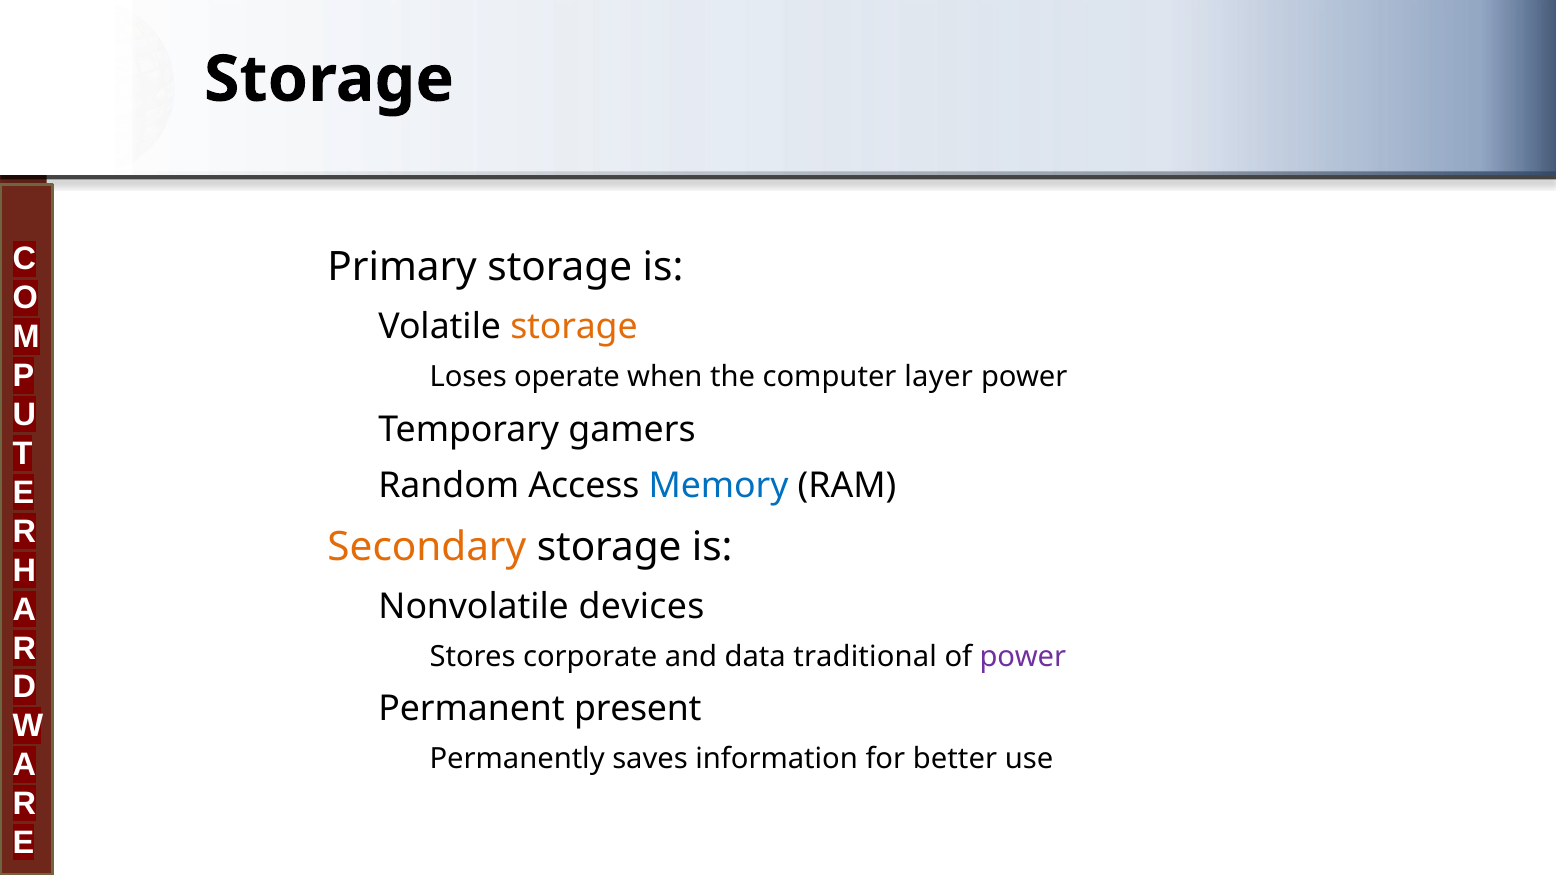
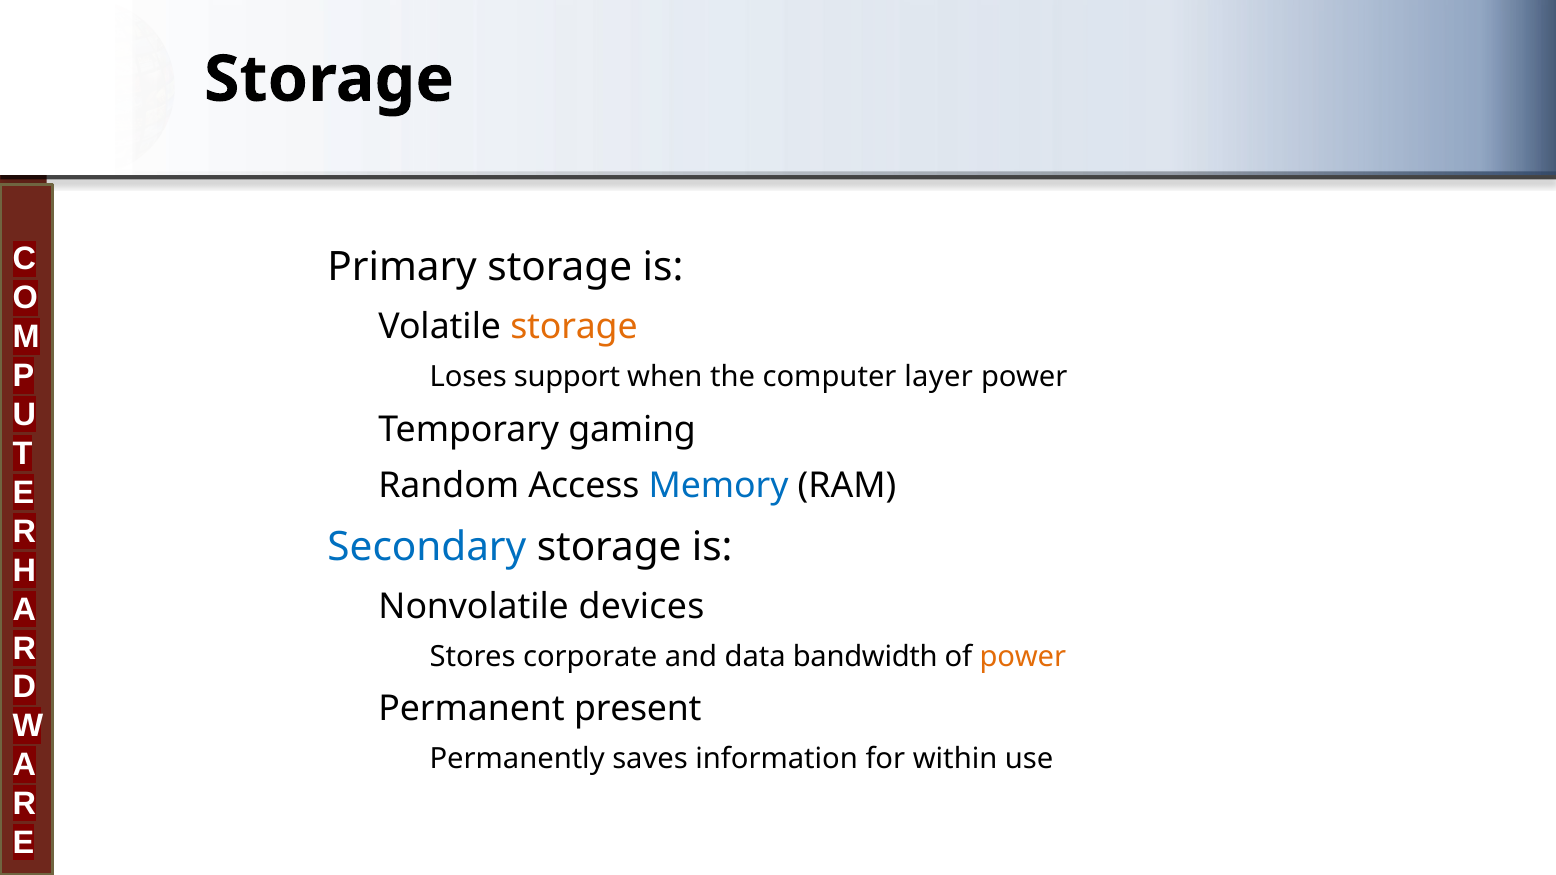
operate: operate -> support
gamers: gamers -> gaming
Secondary colour: orange -> blue
traditional: traditional -> bandwidth
power at (1023, 657) colour: purple -> orange
better: better -> within
